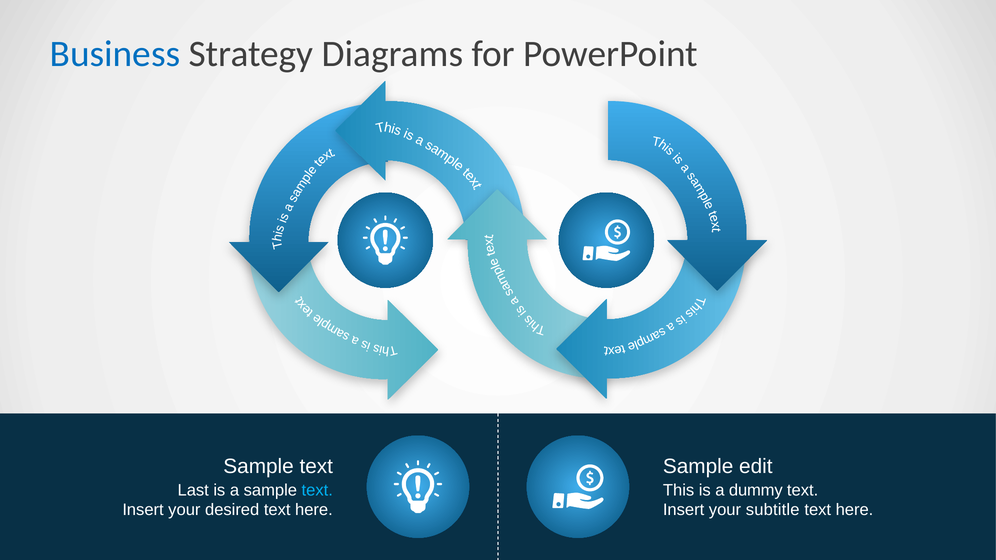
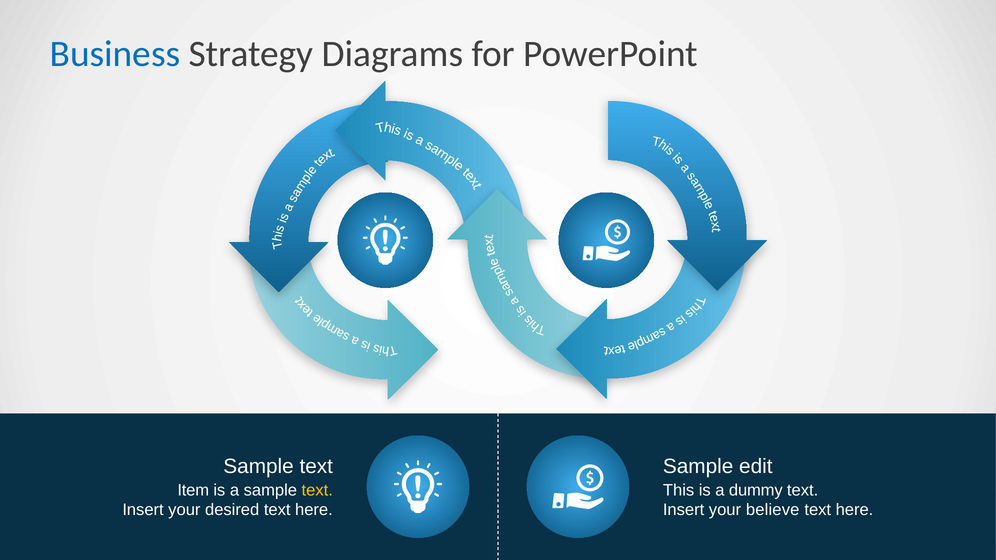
Last: Last -> Item
text at (317, 490) colour: light blue -> yellow
subtitle: subtitle -> believe
